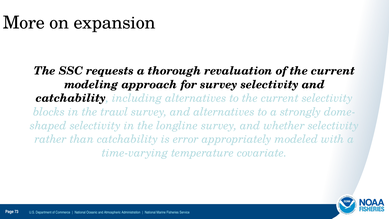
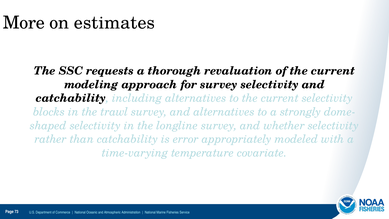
expansion: expansion -> estimates
